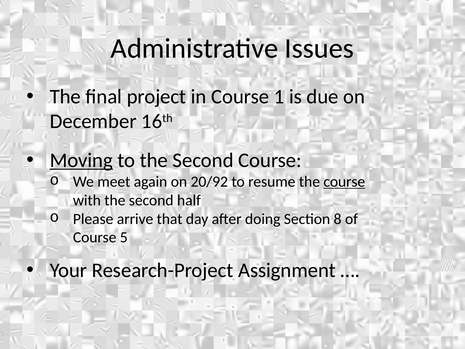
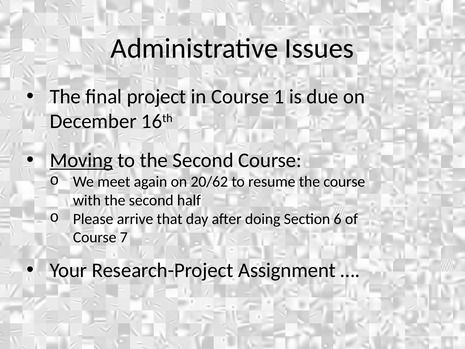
20/92: 20/92 -> 20/62
course at (344, 182) underline: present -> none
8: 8 -> 6
5: 5 -> 7
